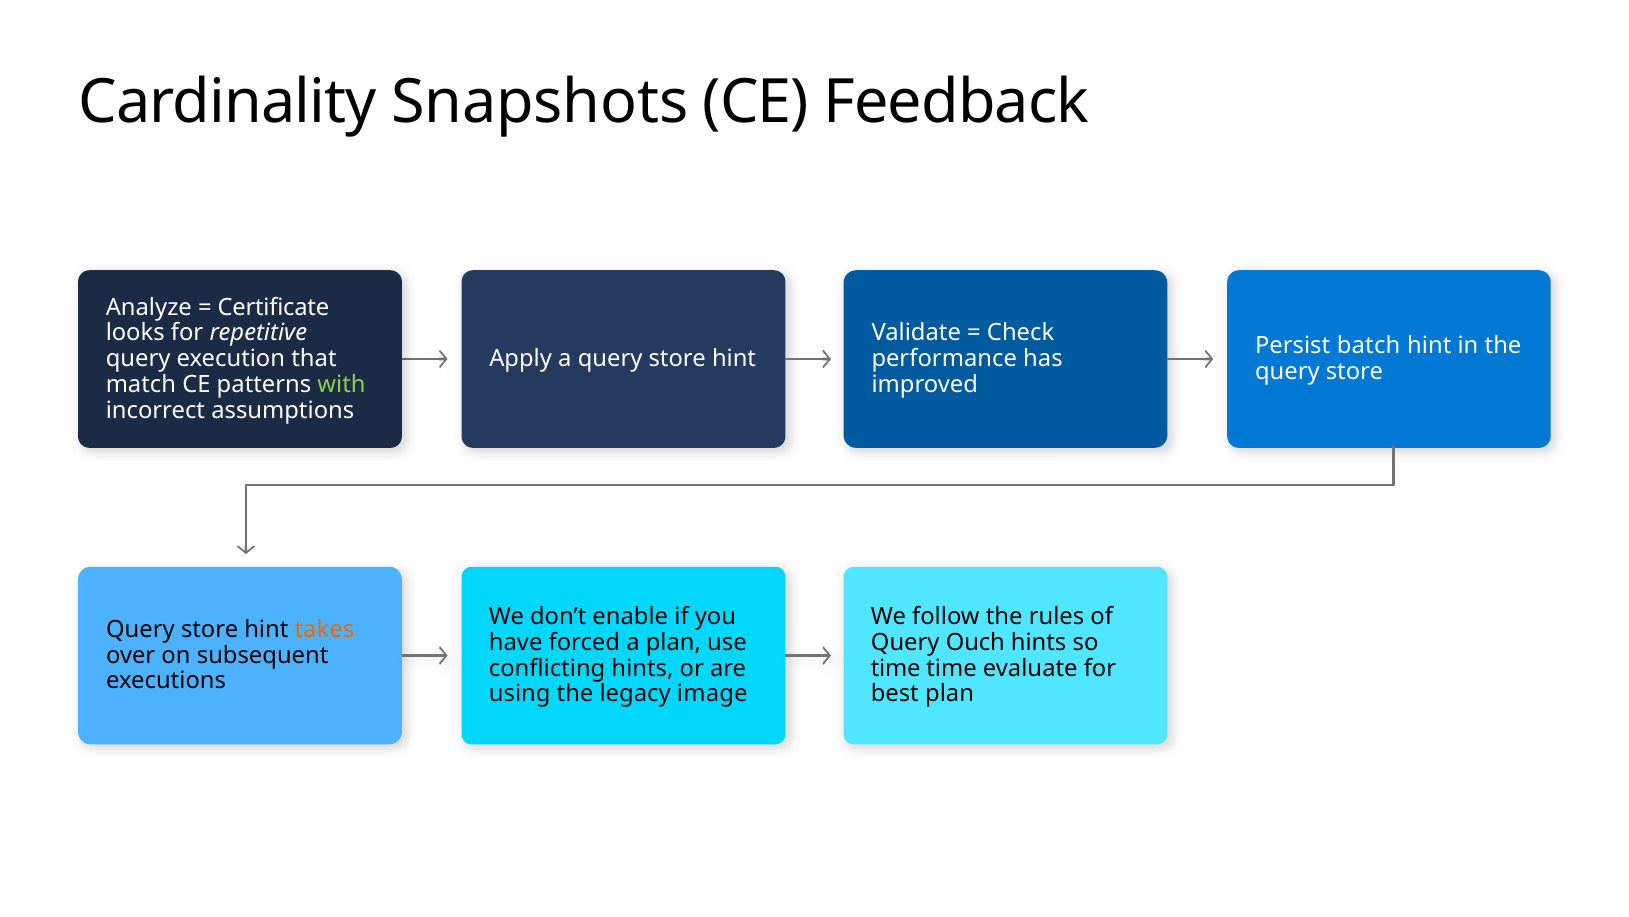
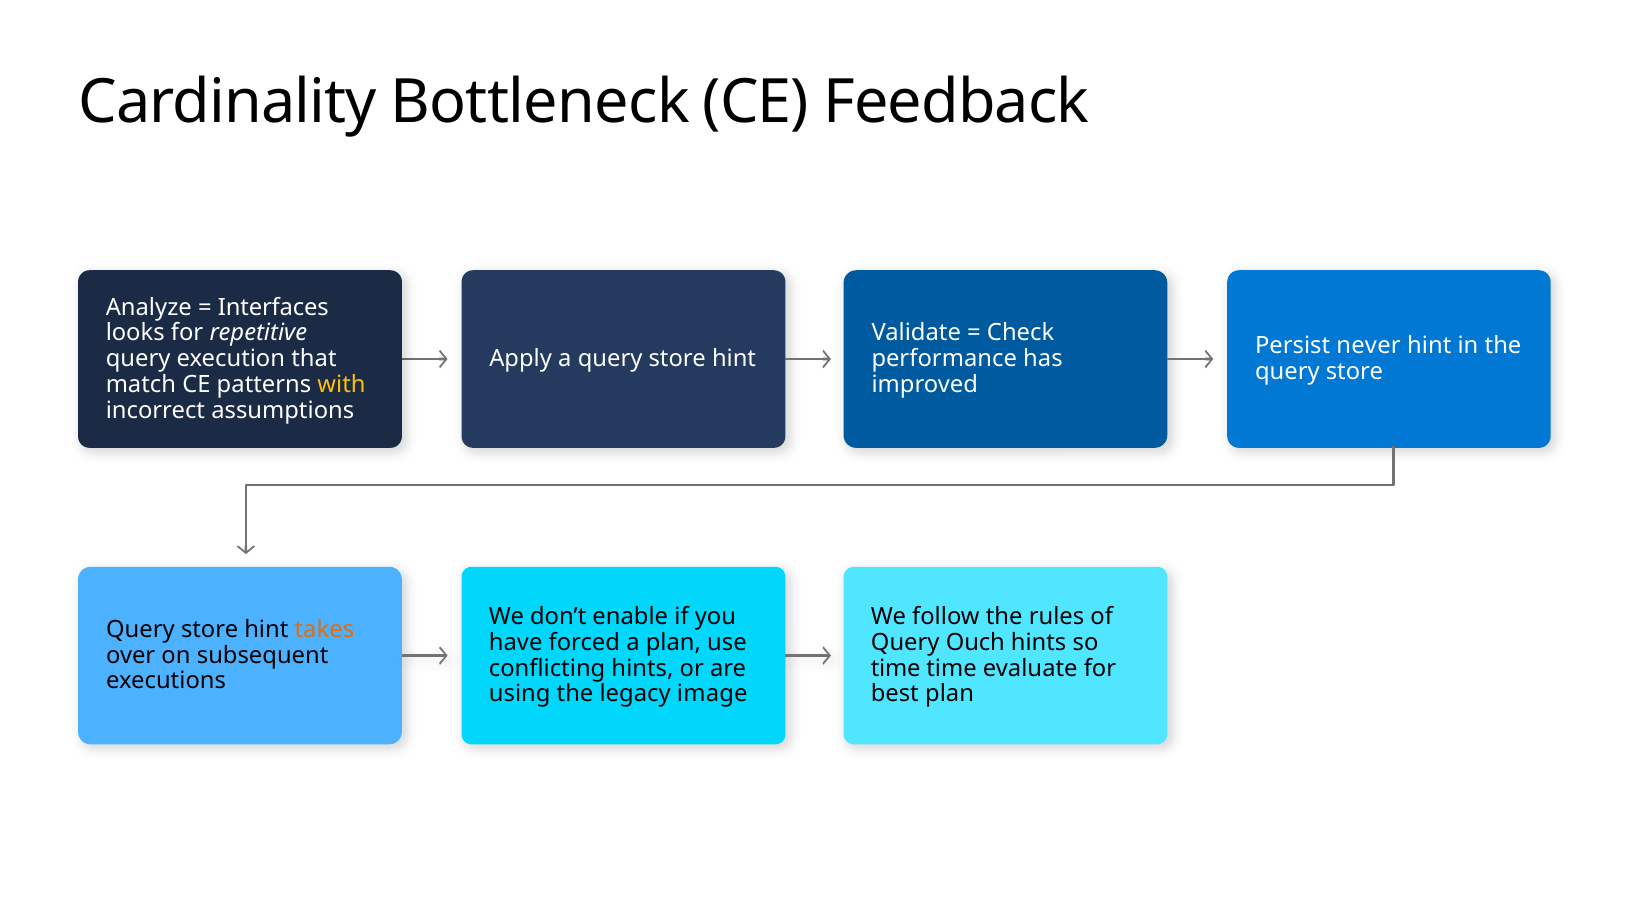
Snapshots: Snapshots -> Bottleneck
Certificate: Certificate -> Interfaces
batch: batch -> never
with colour: light green -> yellow
